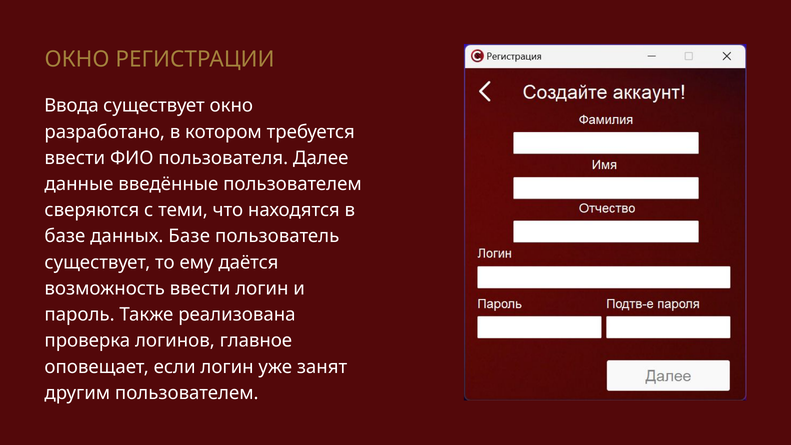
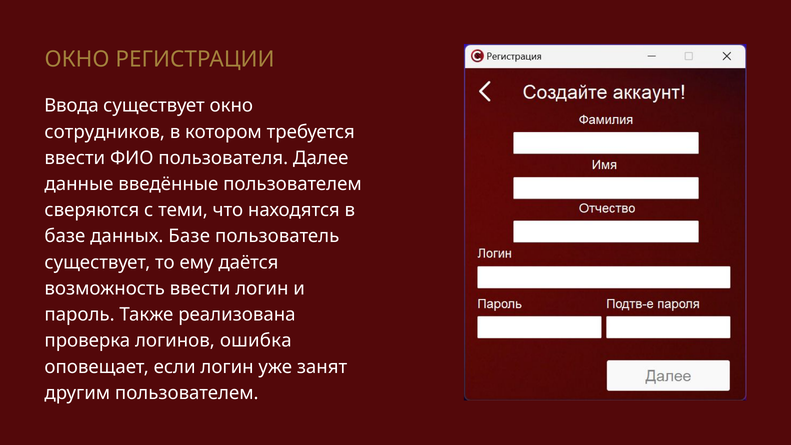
разработано: разработано -> сотрудников
главное: главное -> ошибка
